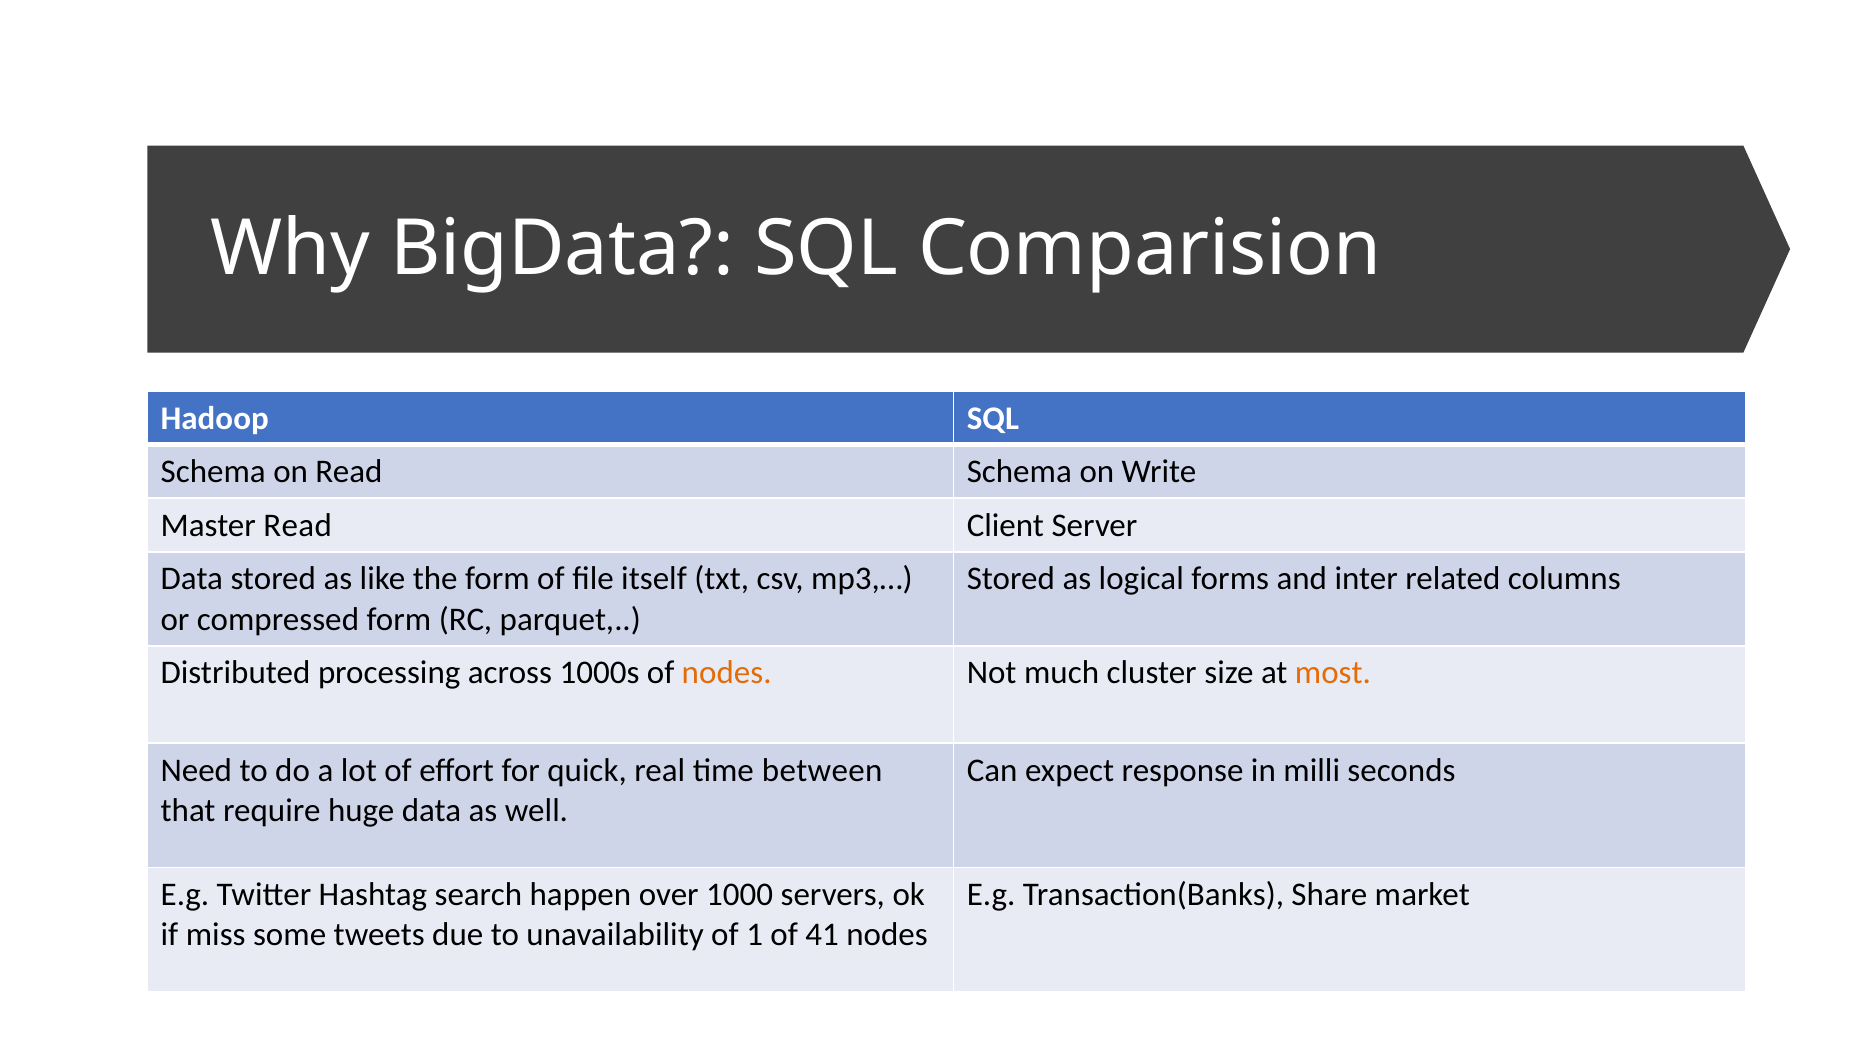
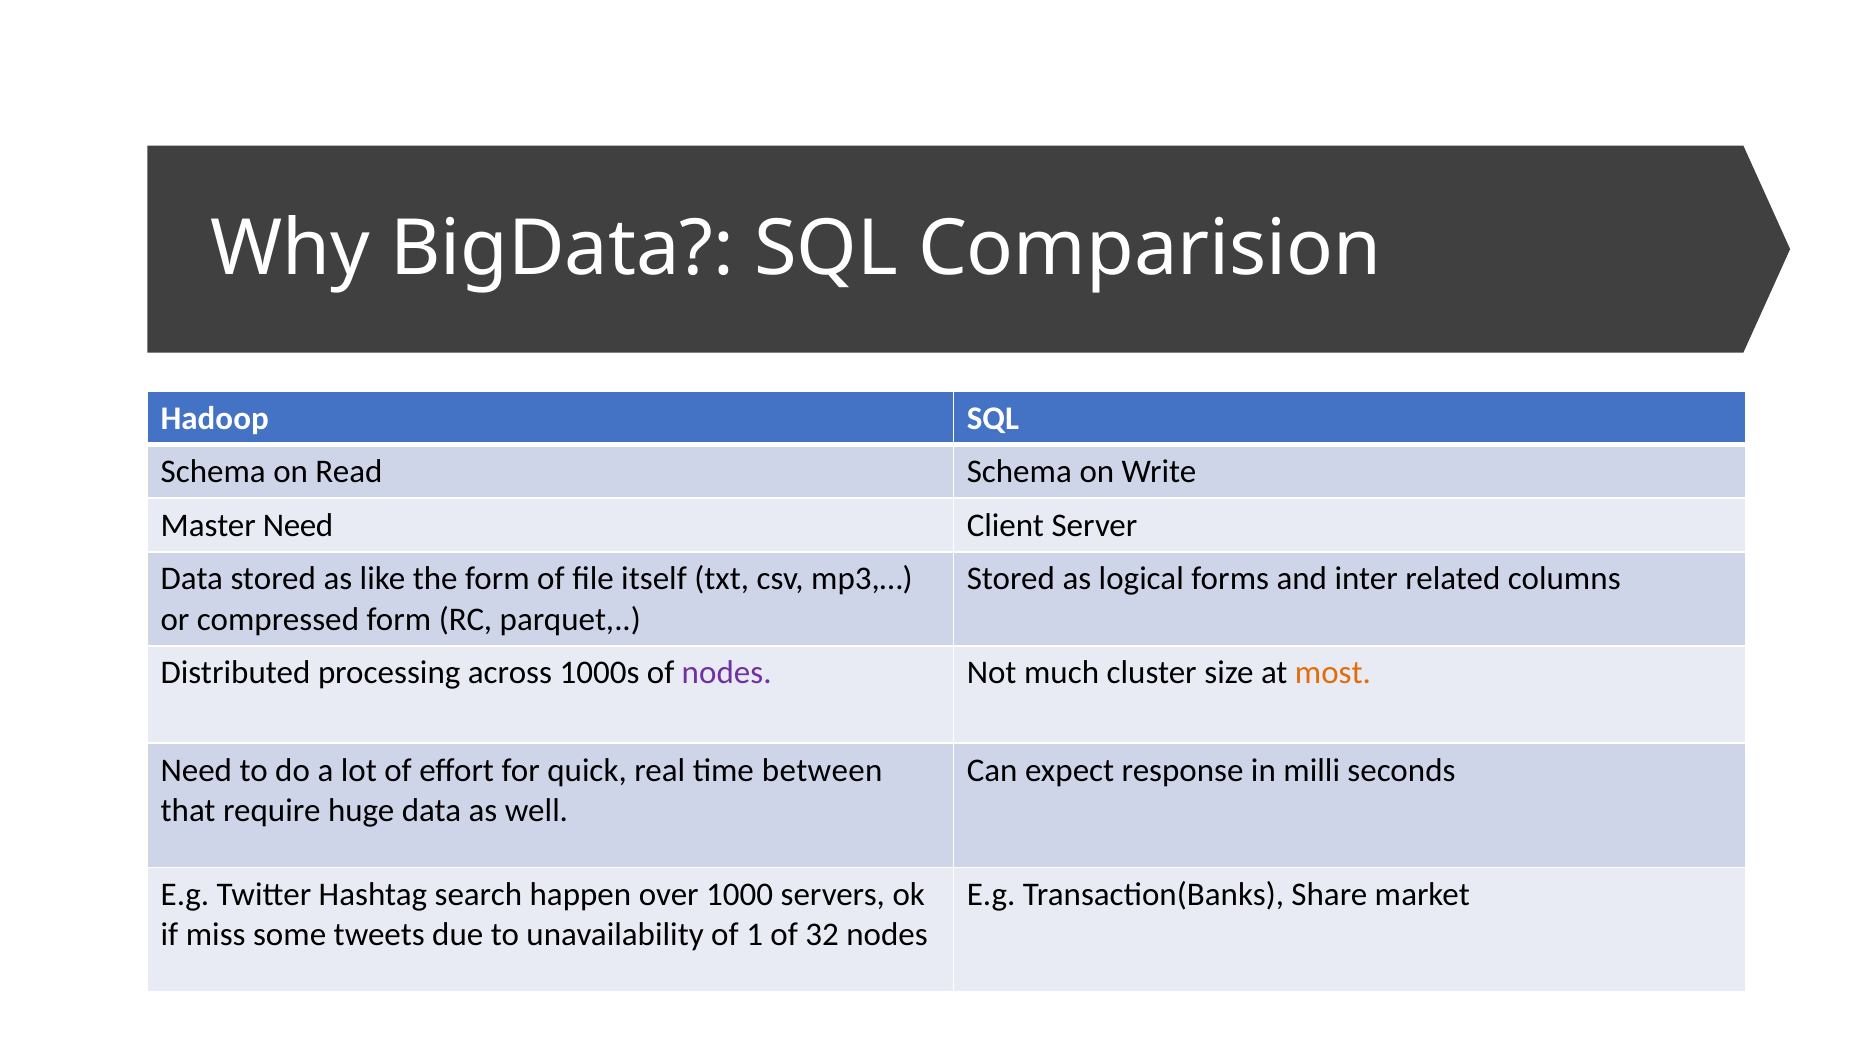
Master Read: Read -> Need
nodes at (727, 673) colour: orange -> purple
41: 41 -> 32
